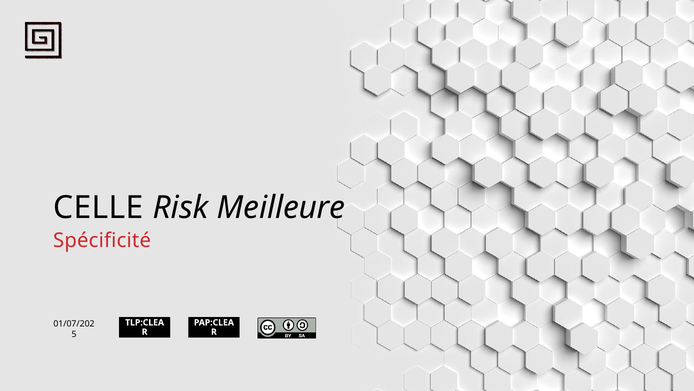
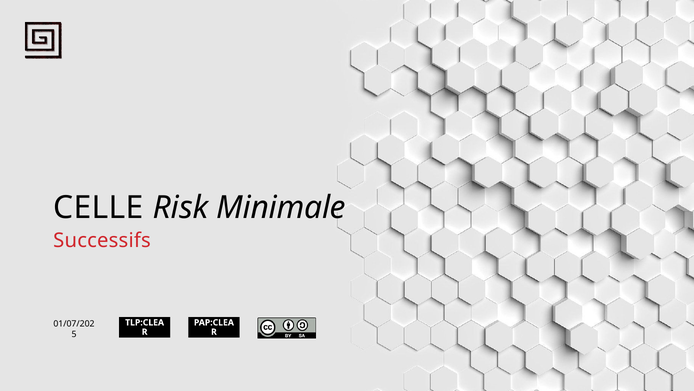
Meilleure: Meilleure -> Minimale
Spécificité: Spécificité -> Successifs
